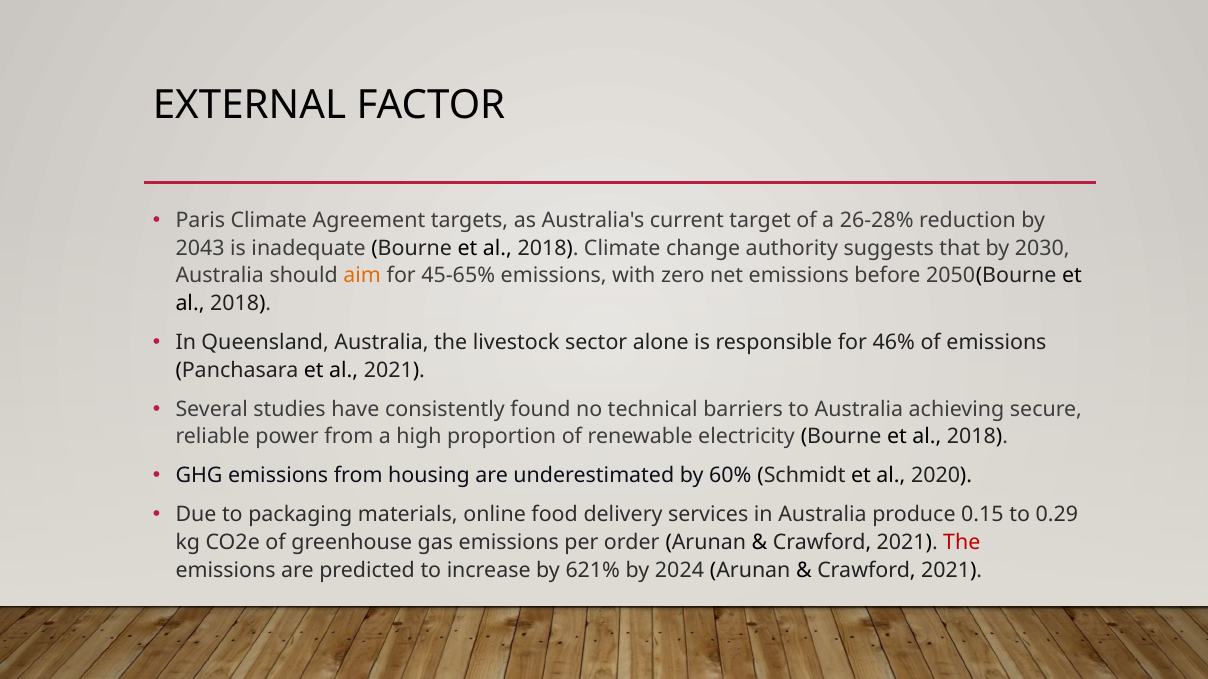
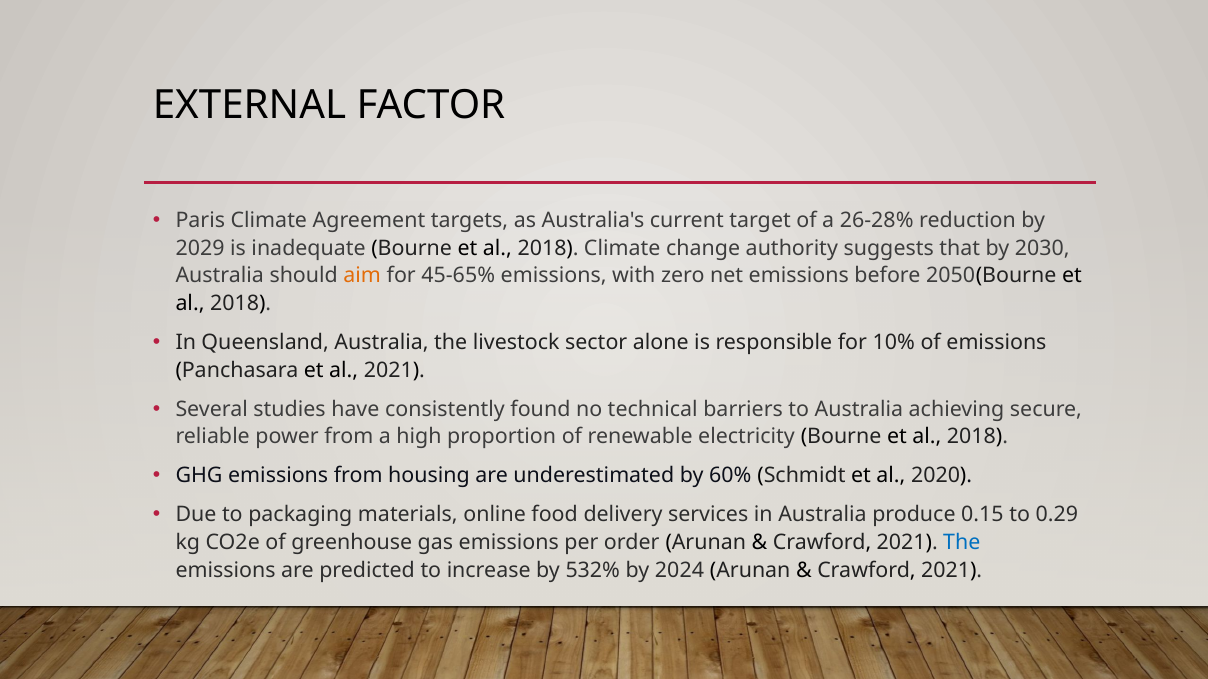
2043: 2043 -> 2029
46%: 46% -> 10%
The at (962, 543) colour: red -> blue
621%: 621% -> 532%
